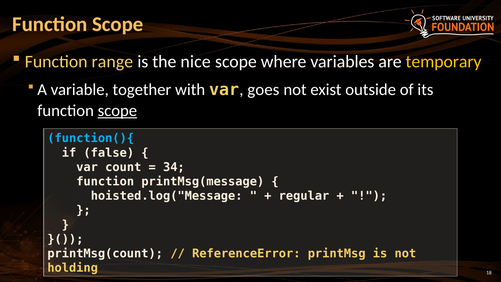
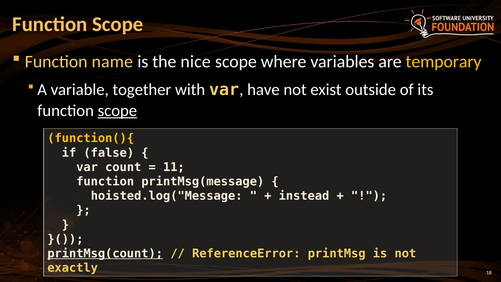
range: range -> name
goes: goes -> have
function(){ colour: light blue -> yellow
34: 34 -> 11
regular: regular -> instead
printMsg(count underline: none -> present
holding: holding -> exactly
